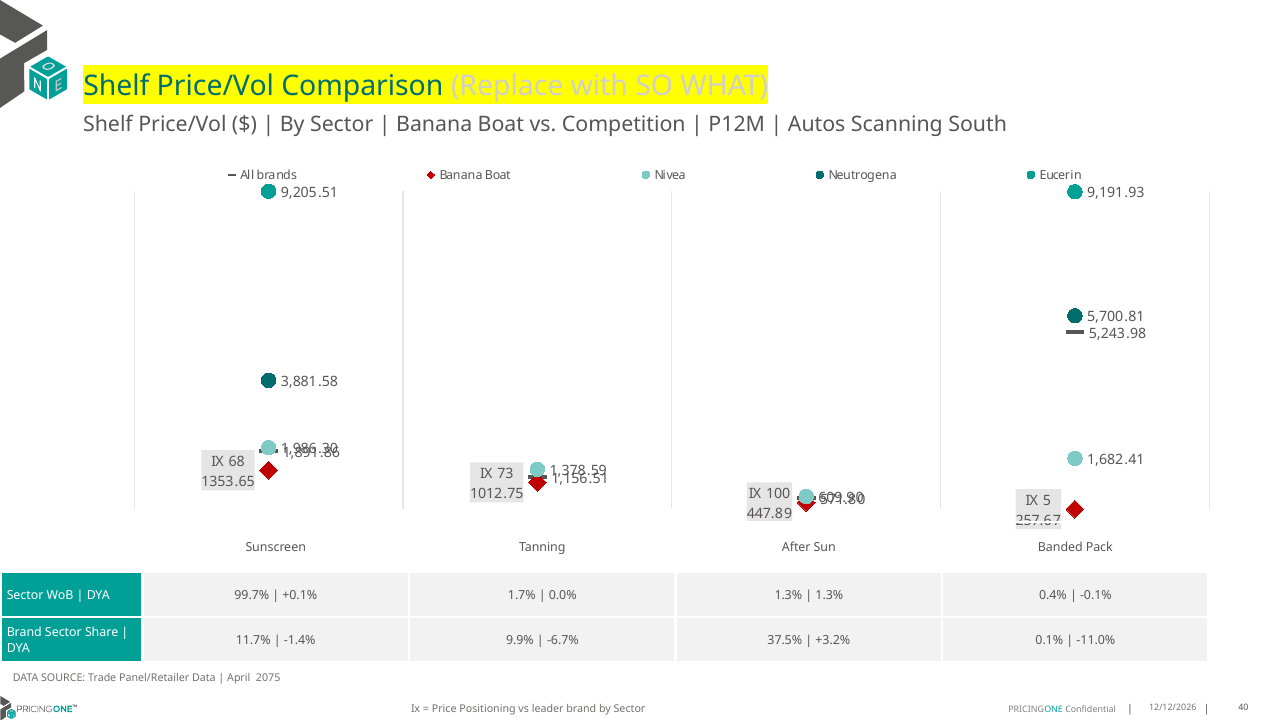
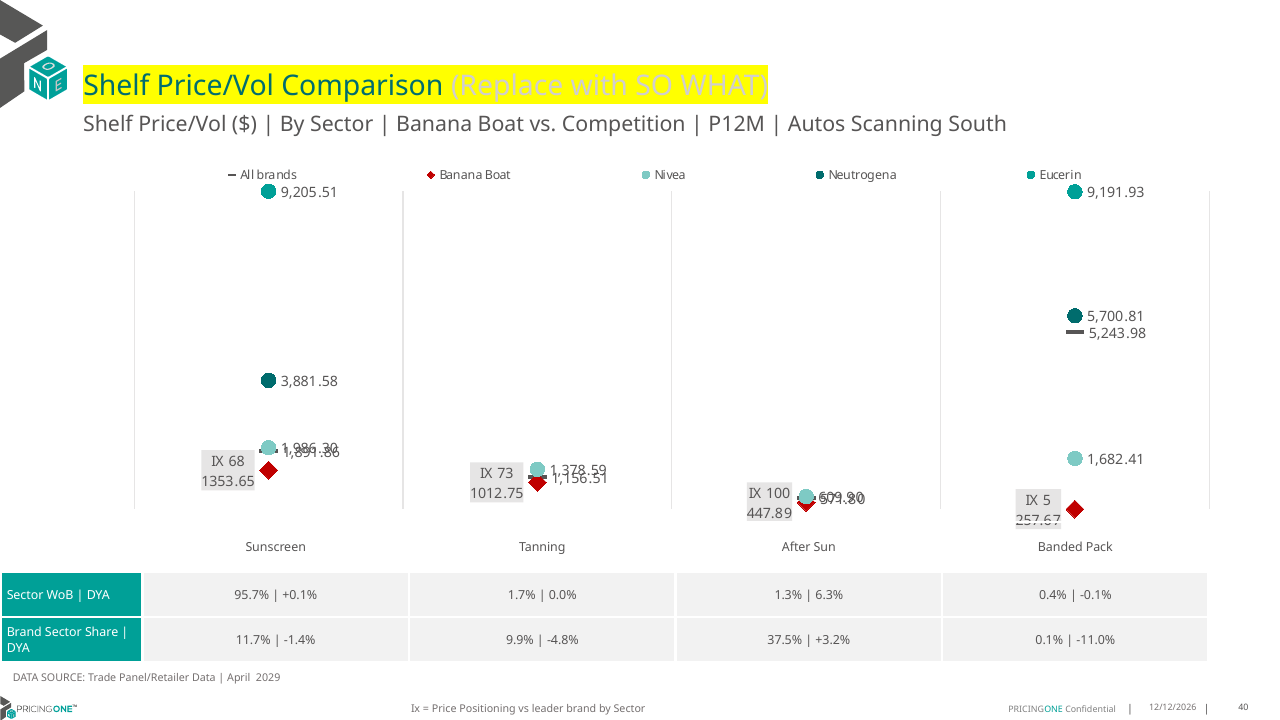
99.7%: 99.7% -> 95.7%
1.3% at (829, 595): 1.3% -> 6.3%
-6.7%: -6.7% -> -4.8%
2075: 2075 -> 2029
